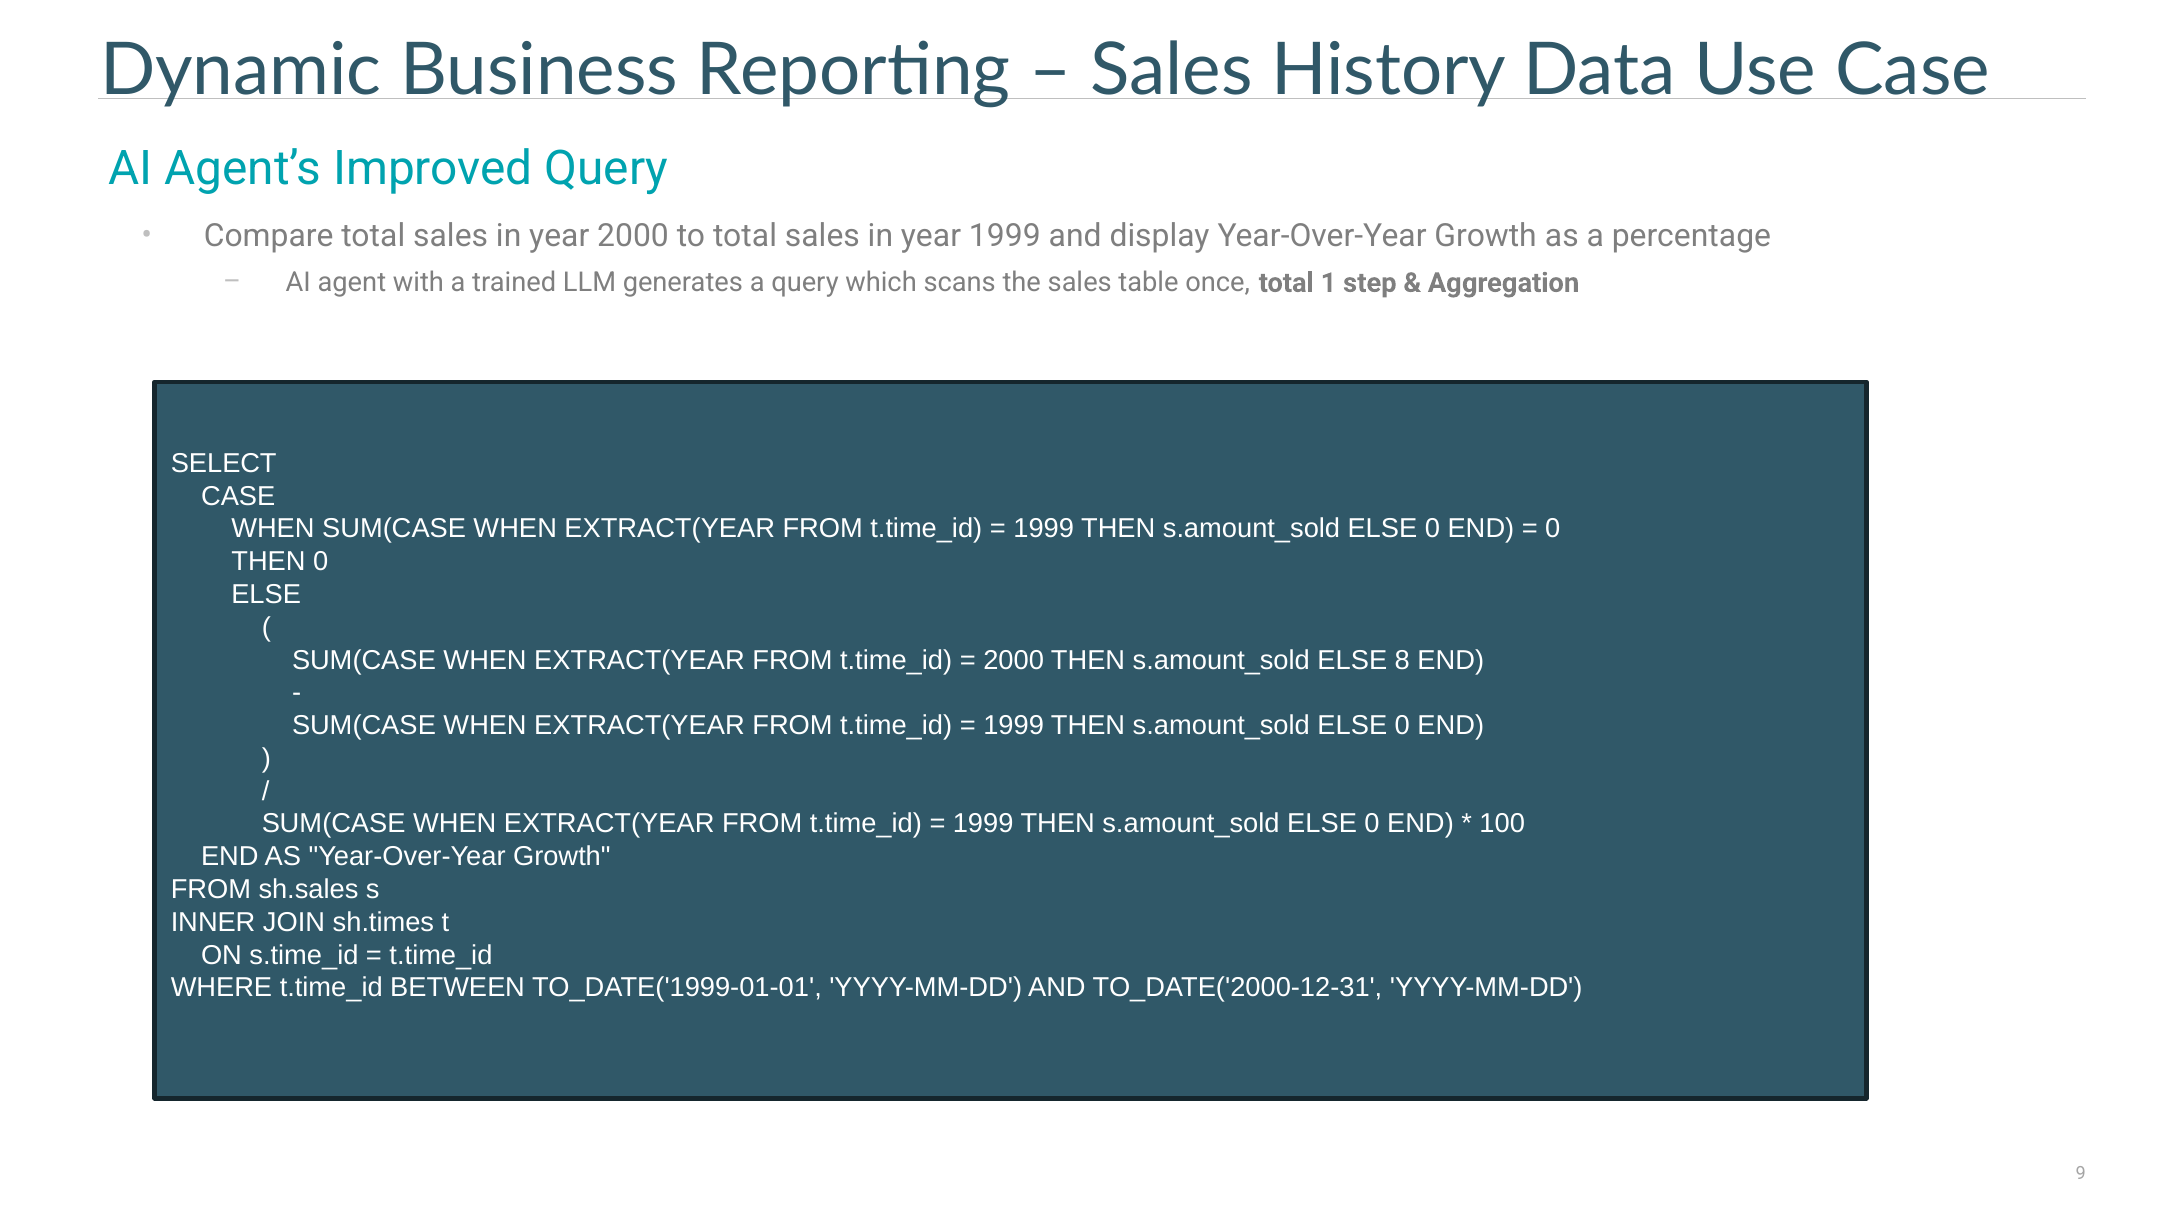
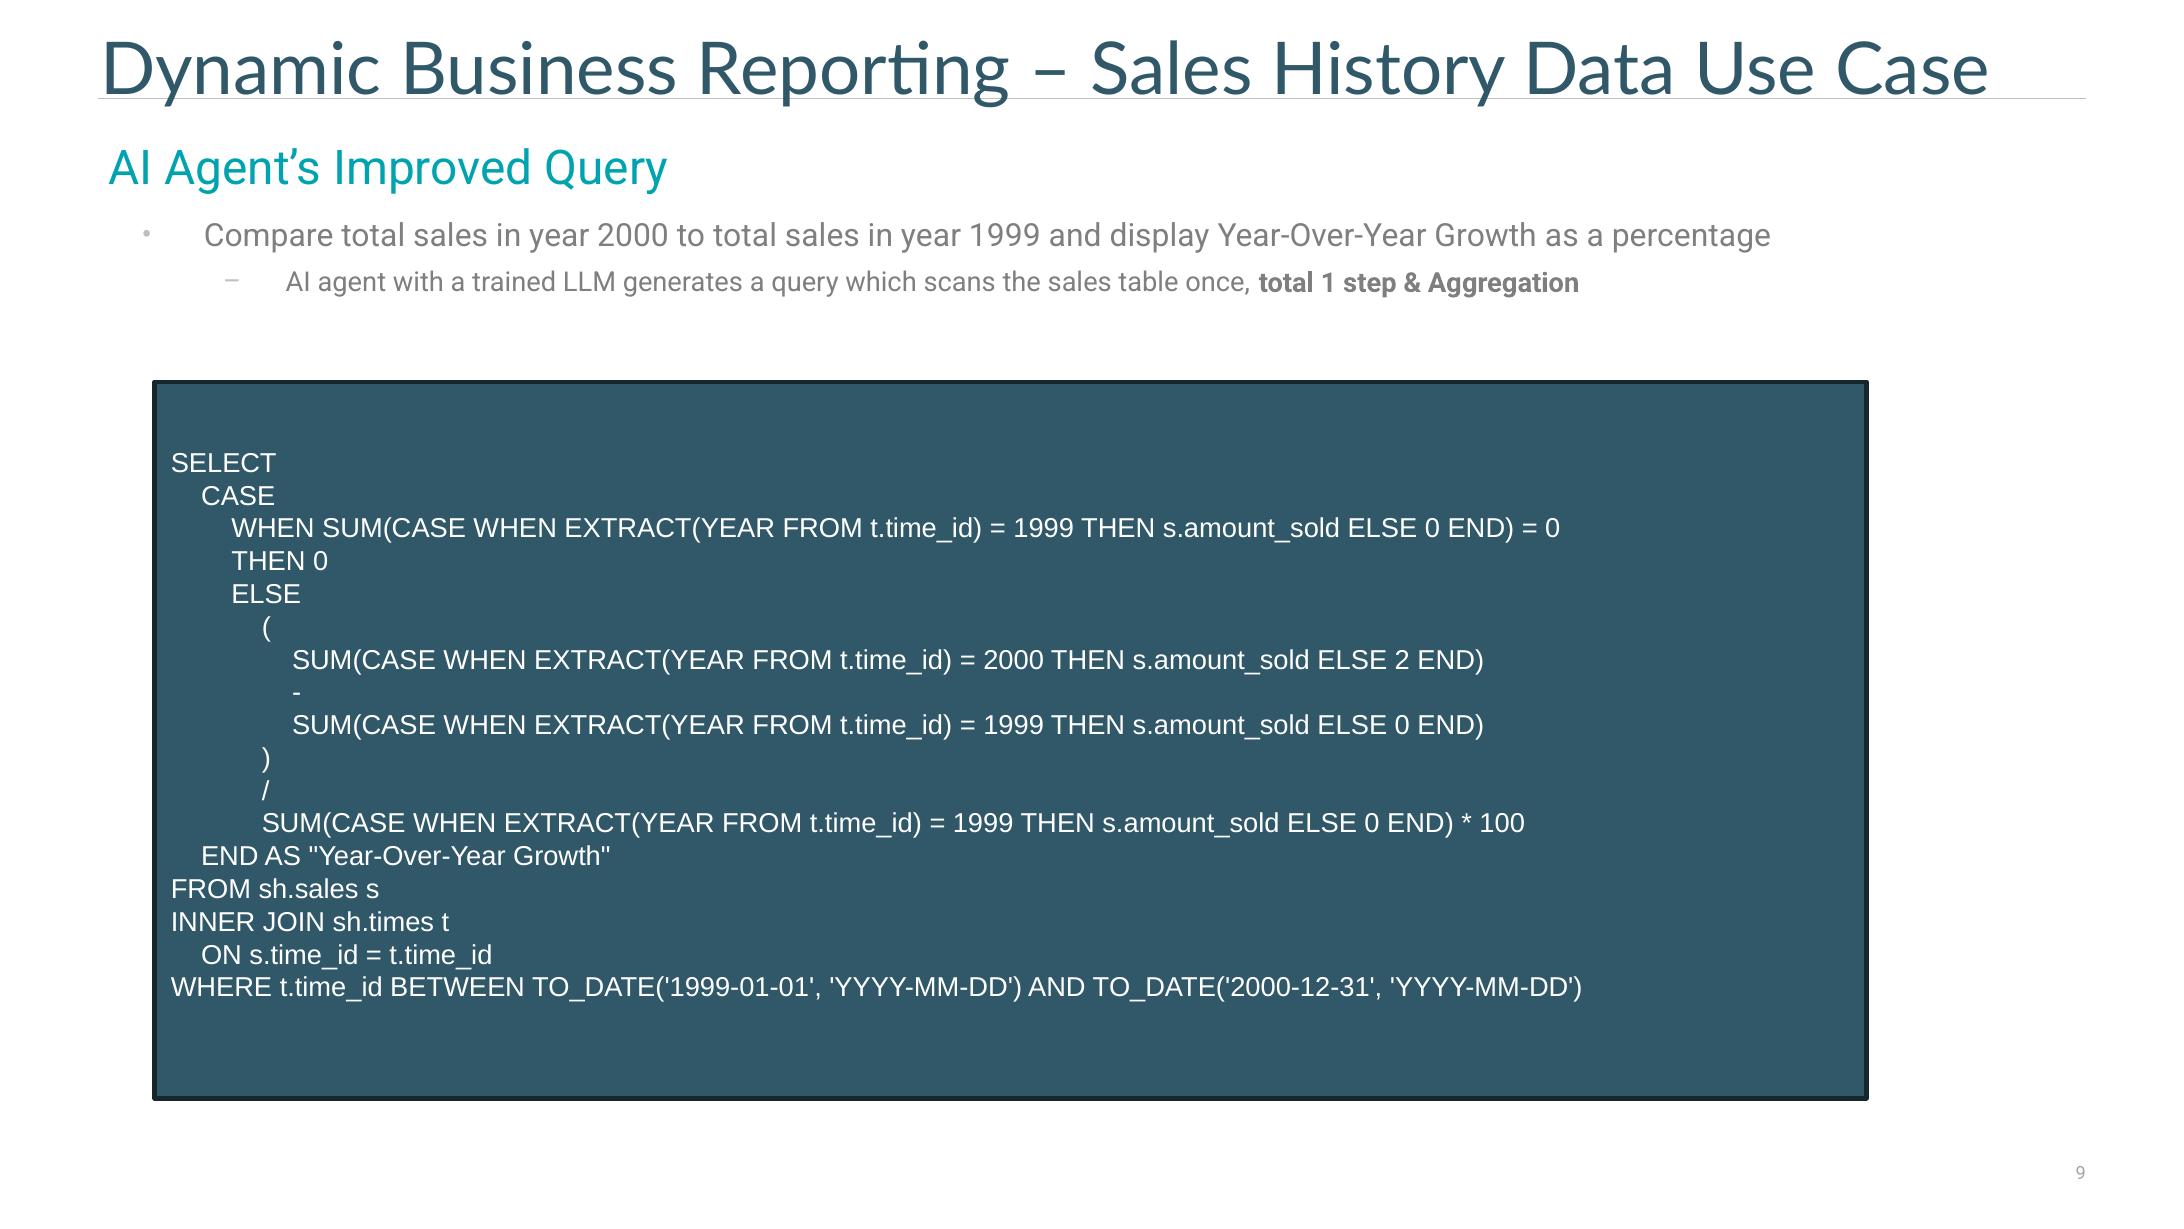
8: 8 -> 2
